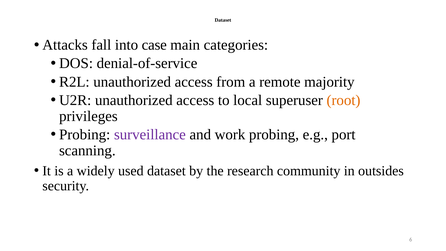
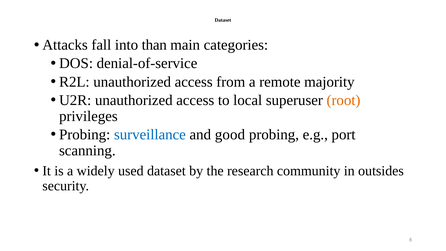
case: case -> than
surveillance colour: purple -> blue
work: work -> good
